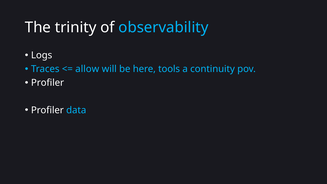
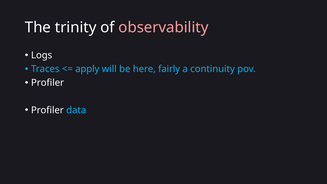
observability colour: light blue -> pink
allow: allow -> apply
tools: tools -> fairly
